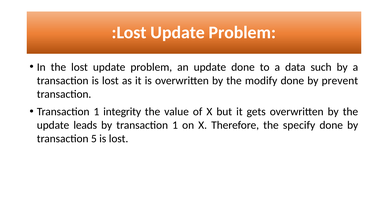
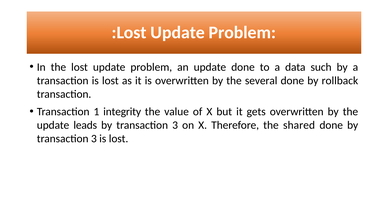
modify: modify -> several
prevent: prevent -> rollback
1 at (175, 125): 1 -> 3
specify: specify -> shared
5 at (94, 139): 5 -> 3
